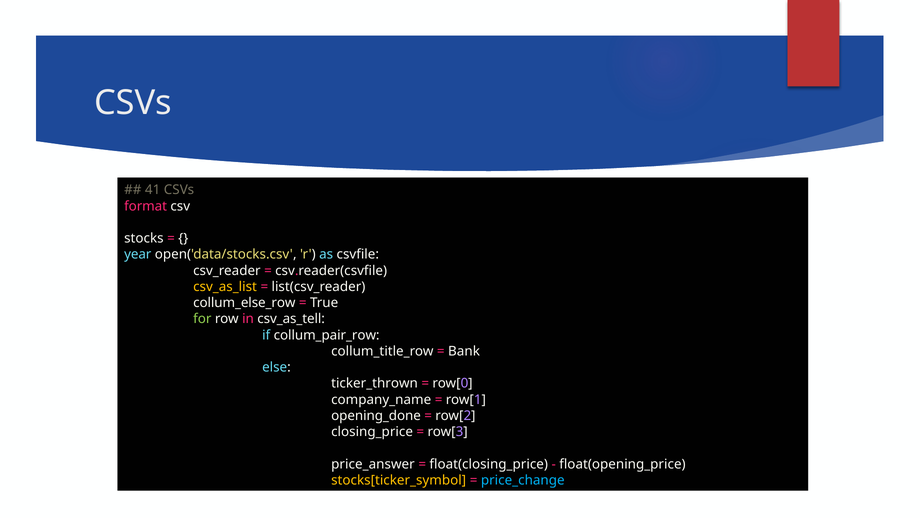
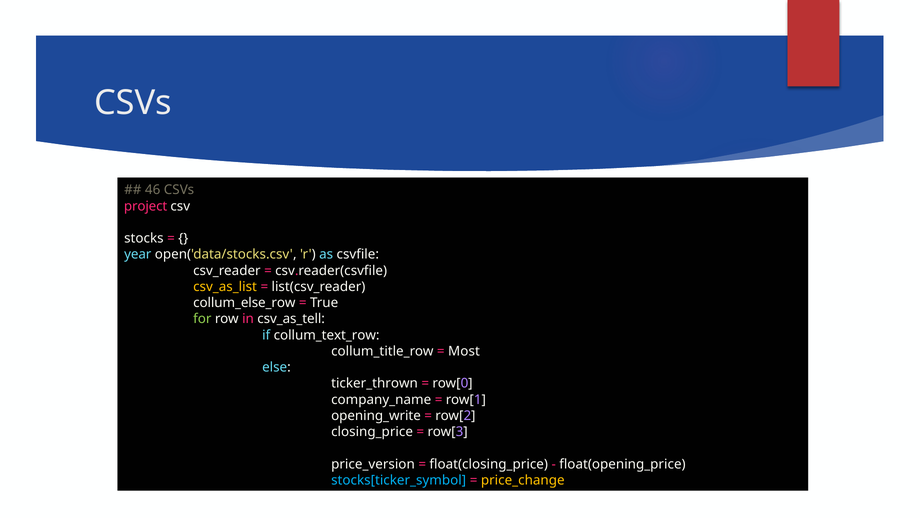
41: 41 -> 46
format: format -> project
collum_pair_row: collum_pair_row -> collum_text_row
Bank: Bank -> Most
opening_done: opening_done -> opening_write
price_answer: price_answer -> price_version
stocks[ticker_symbol colour: yellow -> light blue
price_change colour: light blue -> yellow
